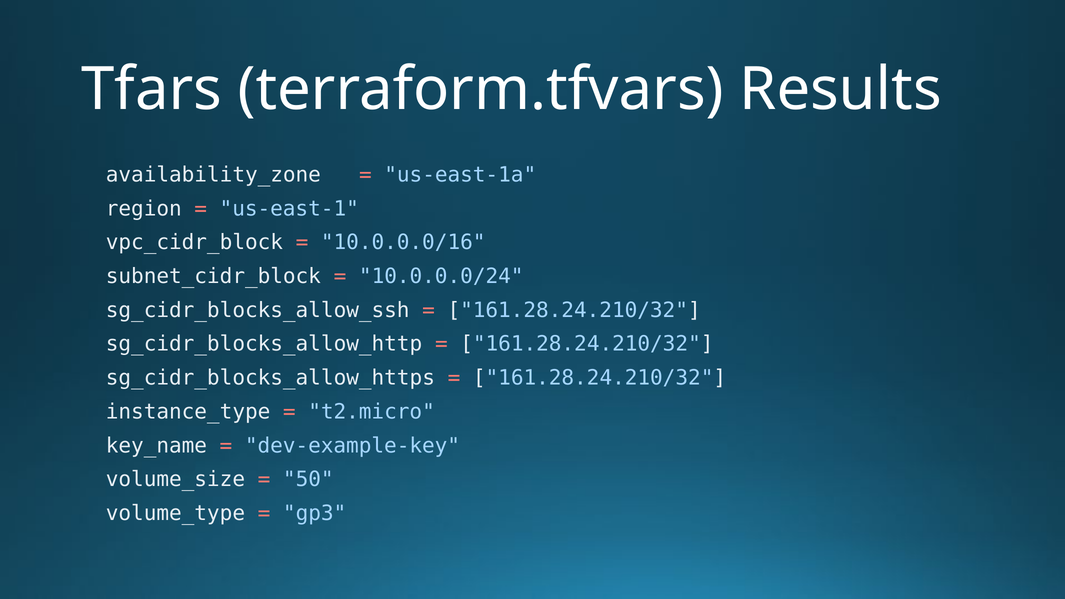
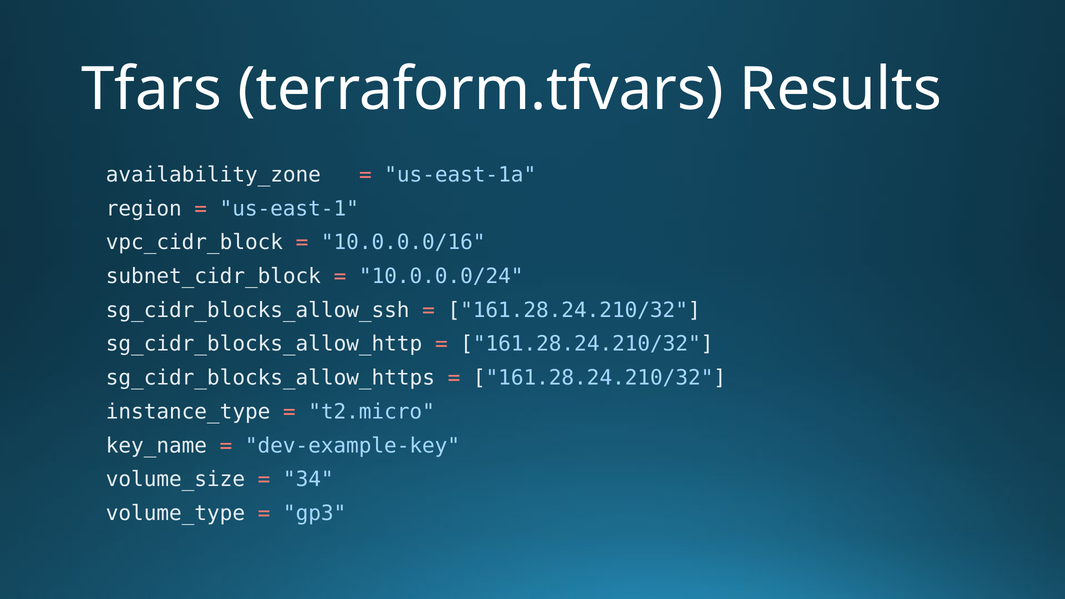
50: 50 -> 34
